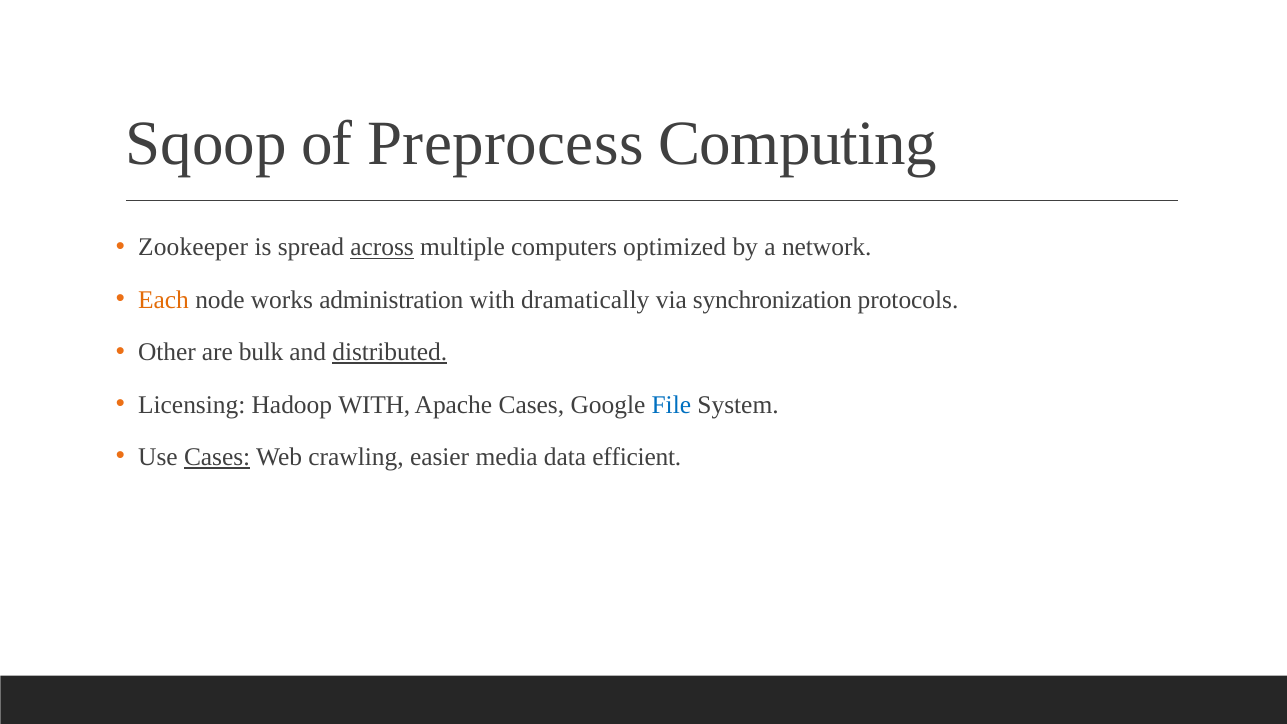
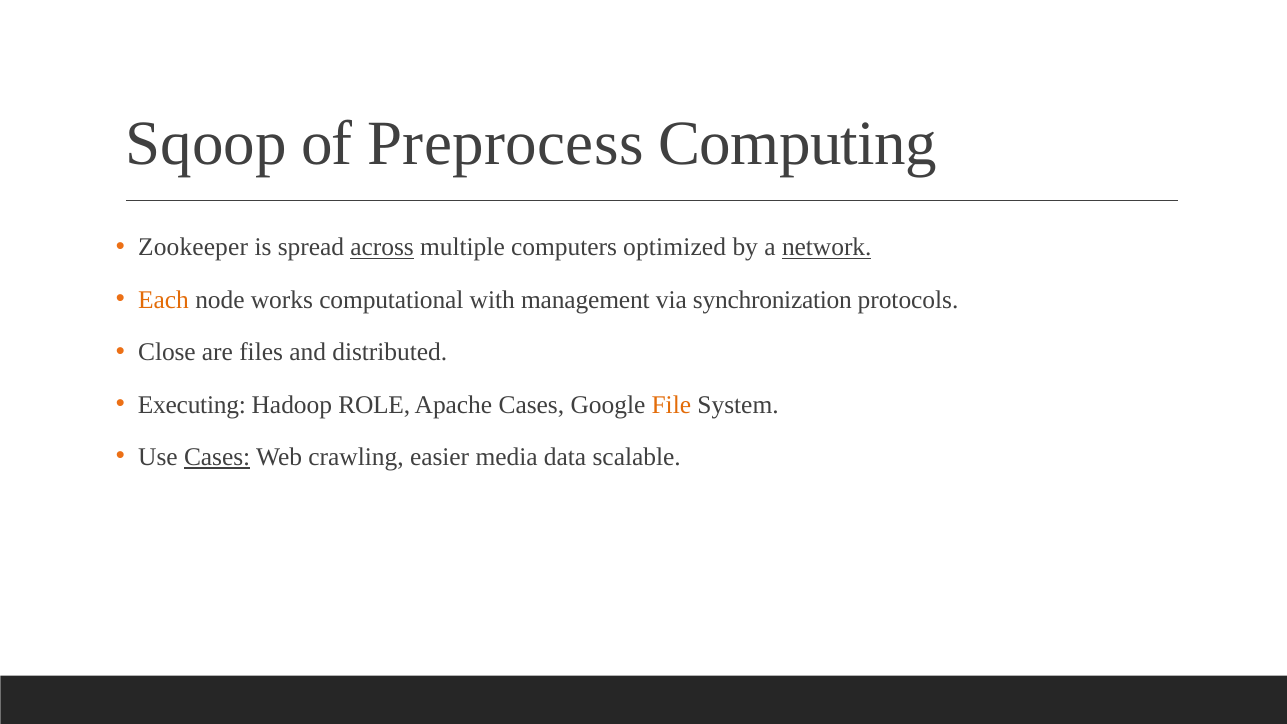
network underline: none -> present
administration: administration -> computational
dramatically: dramatically -> management
Other: Other -> Close
bulk: bulk -> files
distributed underline: present -> none
Licensing: Licensing -> Executing
Hadoop WITH: WITH -> ROLE
File colour: blue -> orange
efficient: efficient -> scalable
